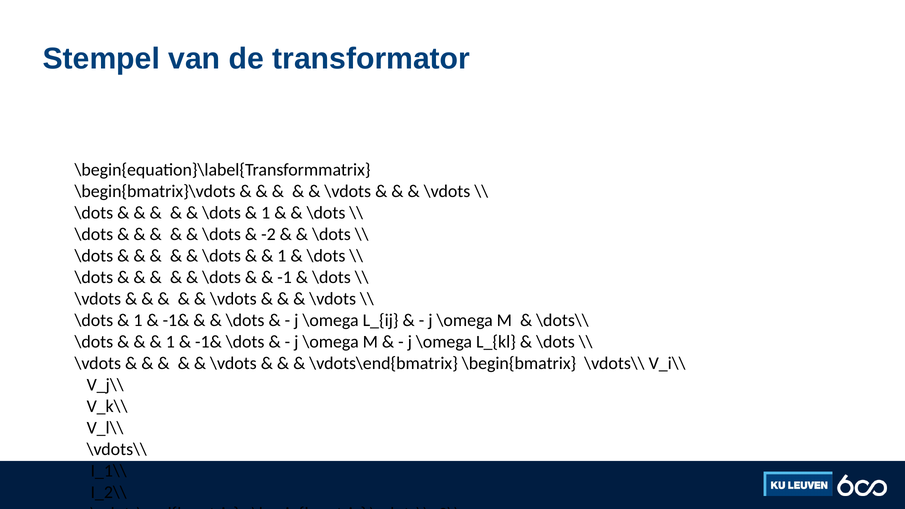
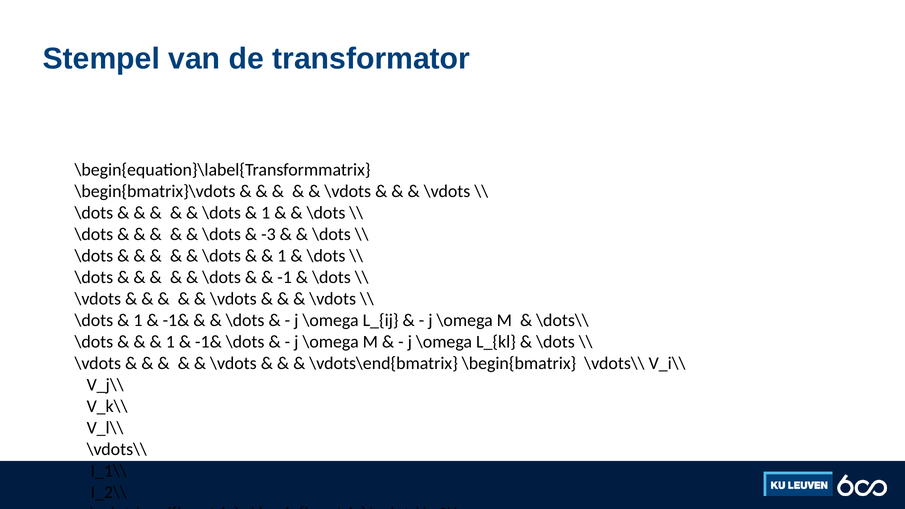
-2: -2 -> -3
